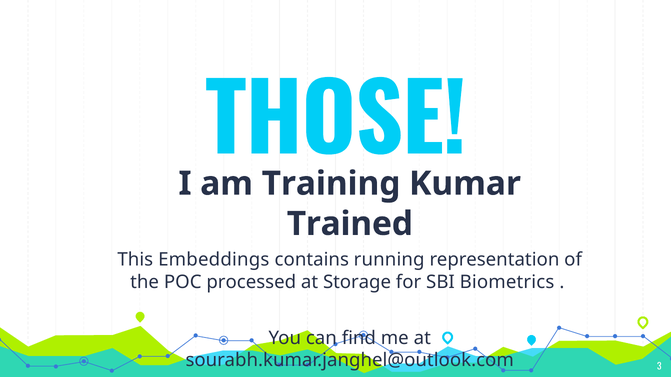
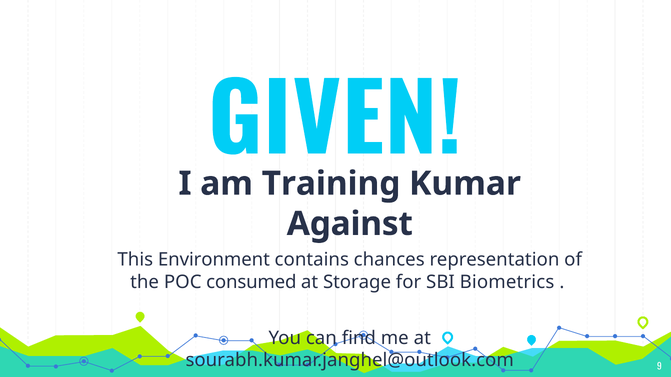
THOSE: THOSE -> GIVEN
Trained: Trained -> Against
Embeddings: Embeddings -> Environment
running: running -> chances
processed: processed -> consumed
3: 3 -> 9
